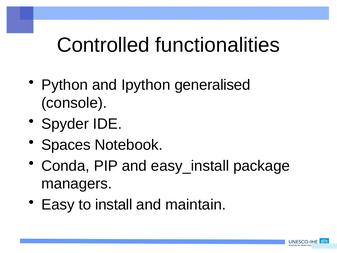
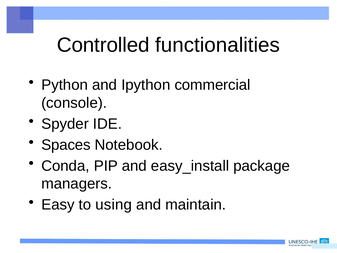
generalised: generalised -> commercial
install: install -> using
